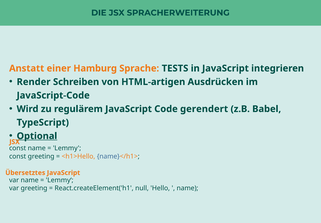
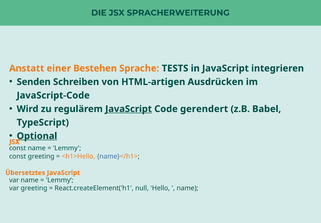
Hamburg: Hamburg -> Bestehen
Render: Render -> Senden
JavaScript at (129, 109) underline: none -> present
